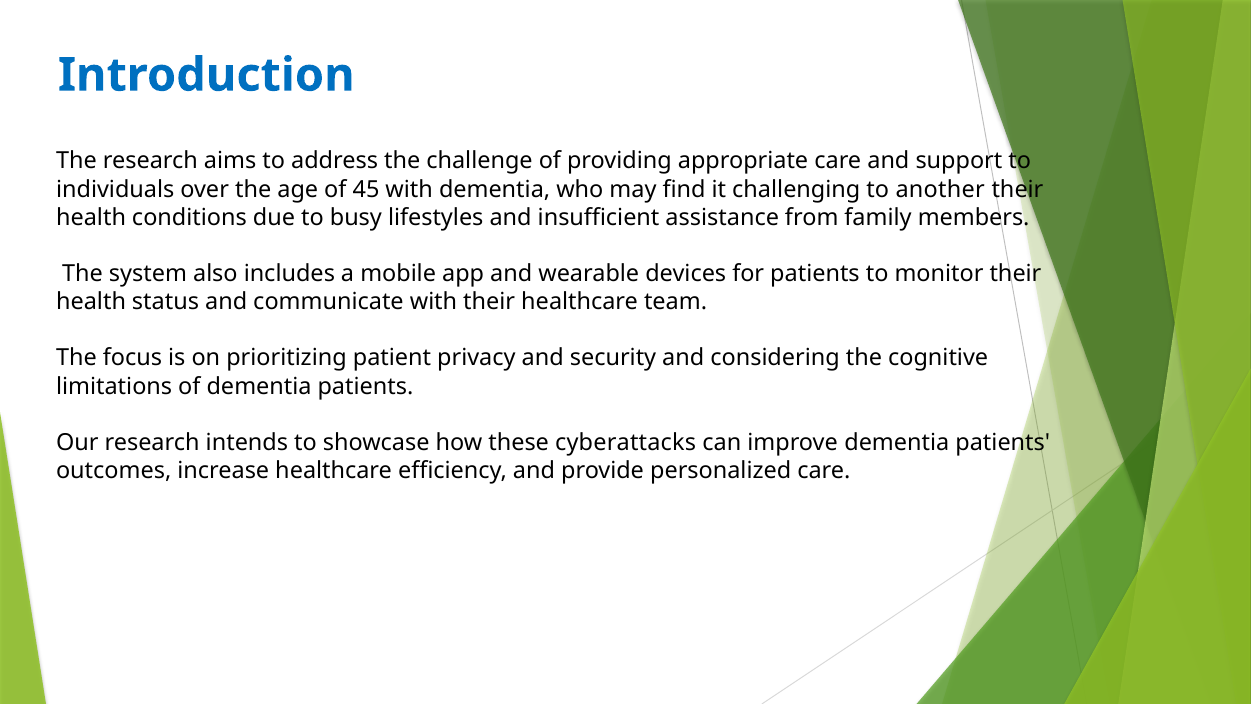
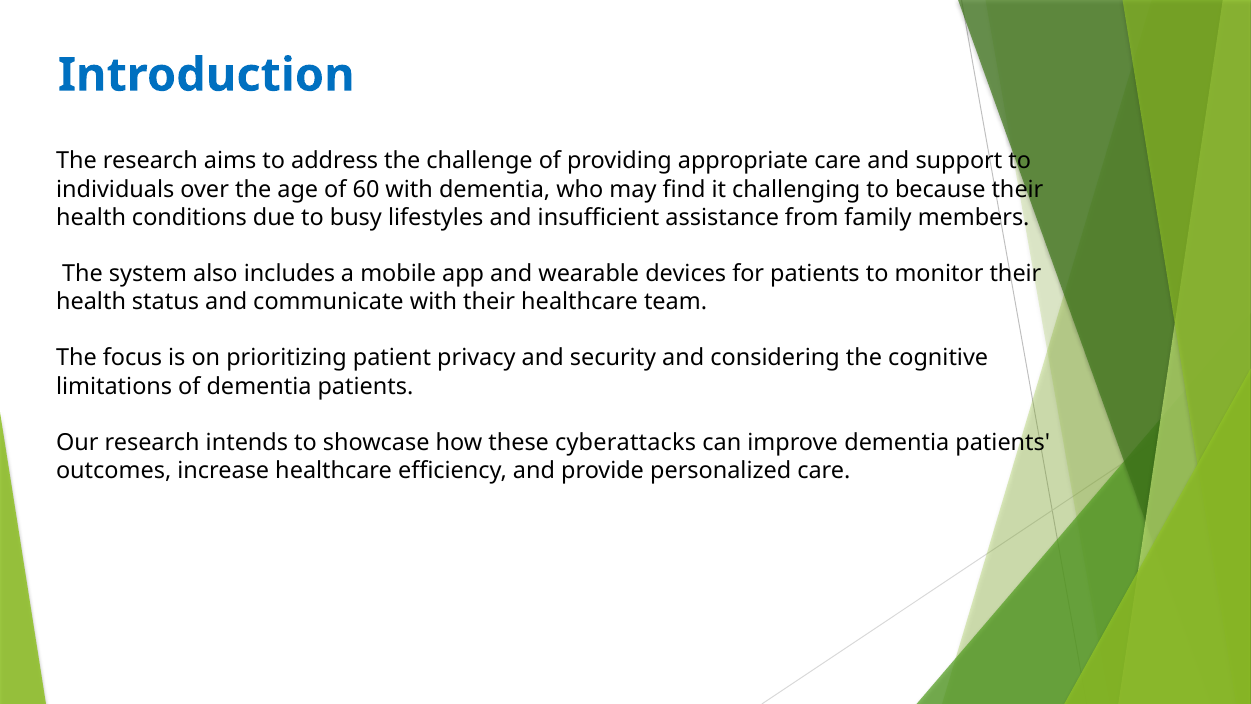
45: 45 -> 60
another: another -> because
